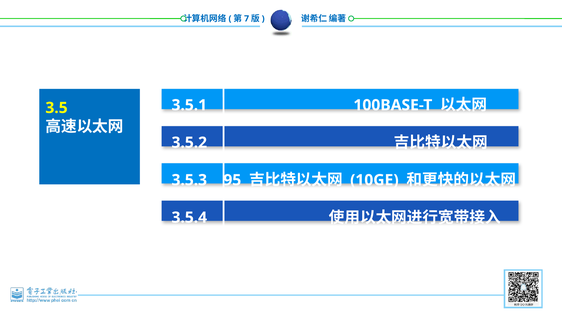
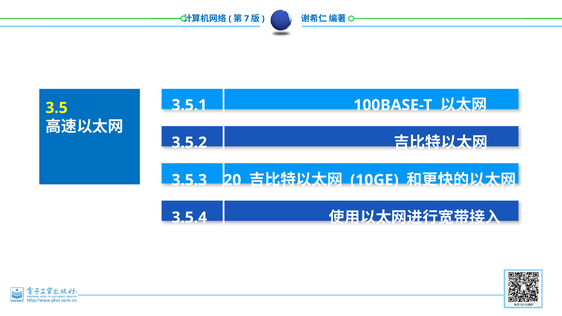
95: 95 -> 20
